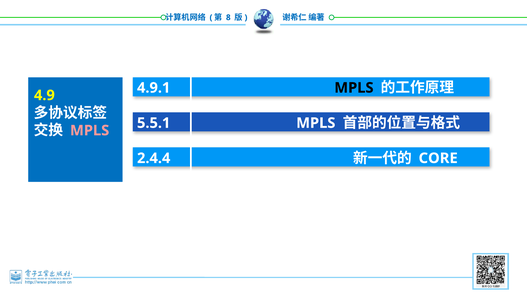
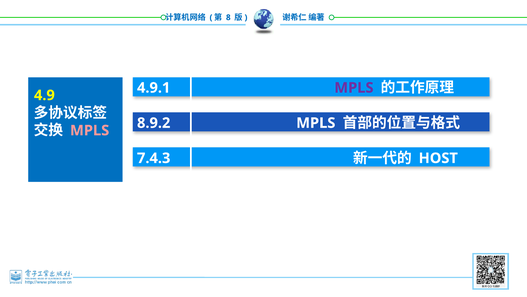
MPLS at (354, 88) colour: black -> purple
5.5.1: 5.5.1 -> 8.9.2
2.4.4: 2.4.4 -> 7.4.3
CORE: CORE -> HOST
